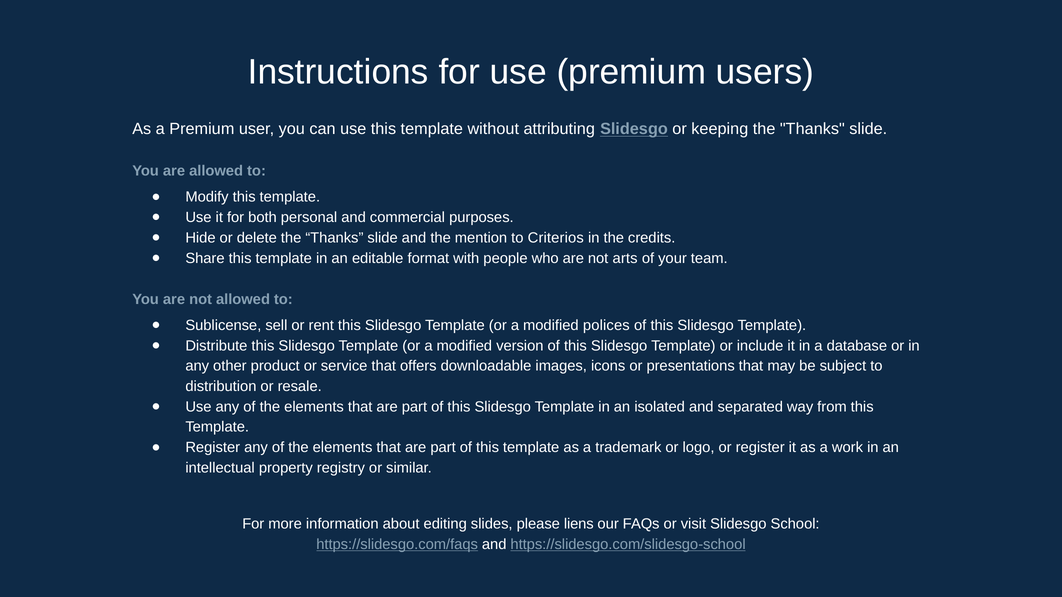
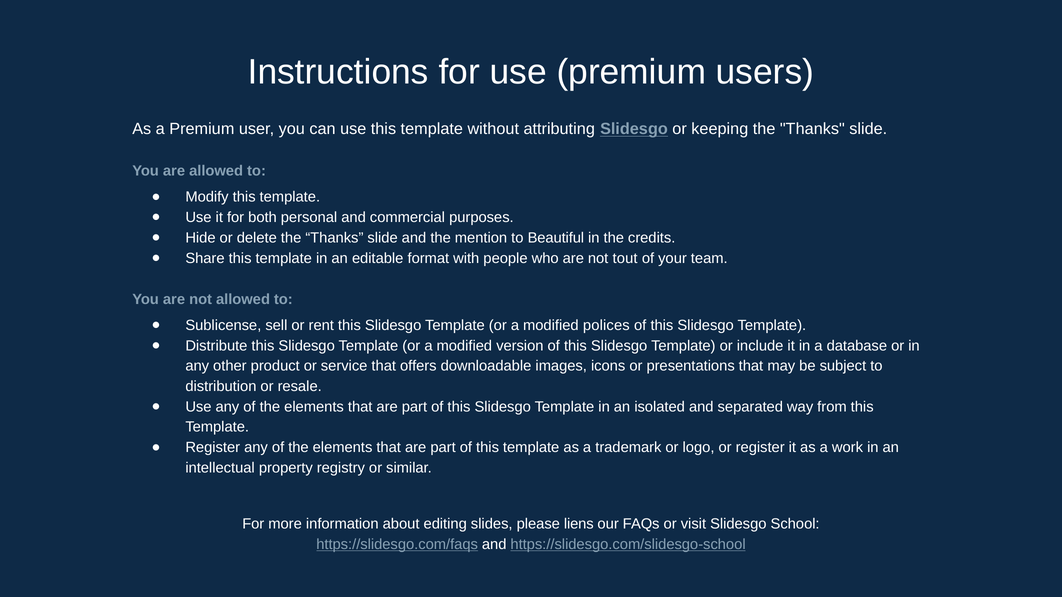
Criterios: Criterios -> Beautiful
arts: arts -> tout
